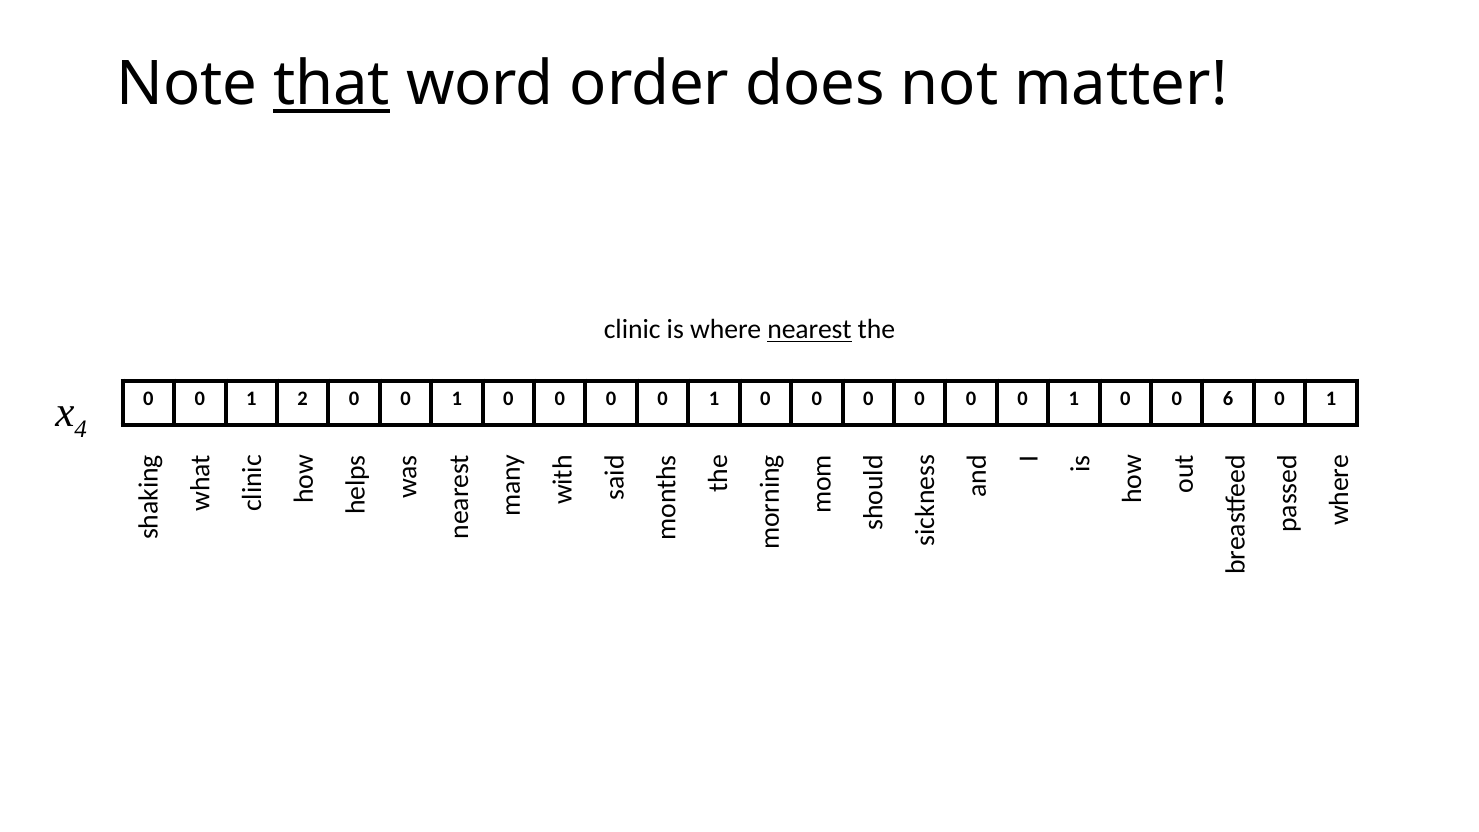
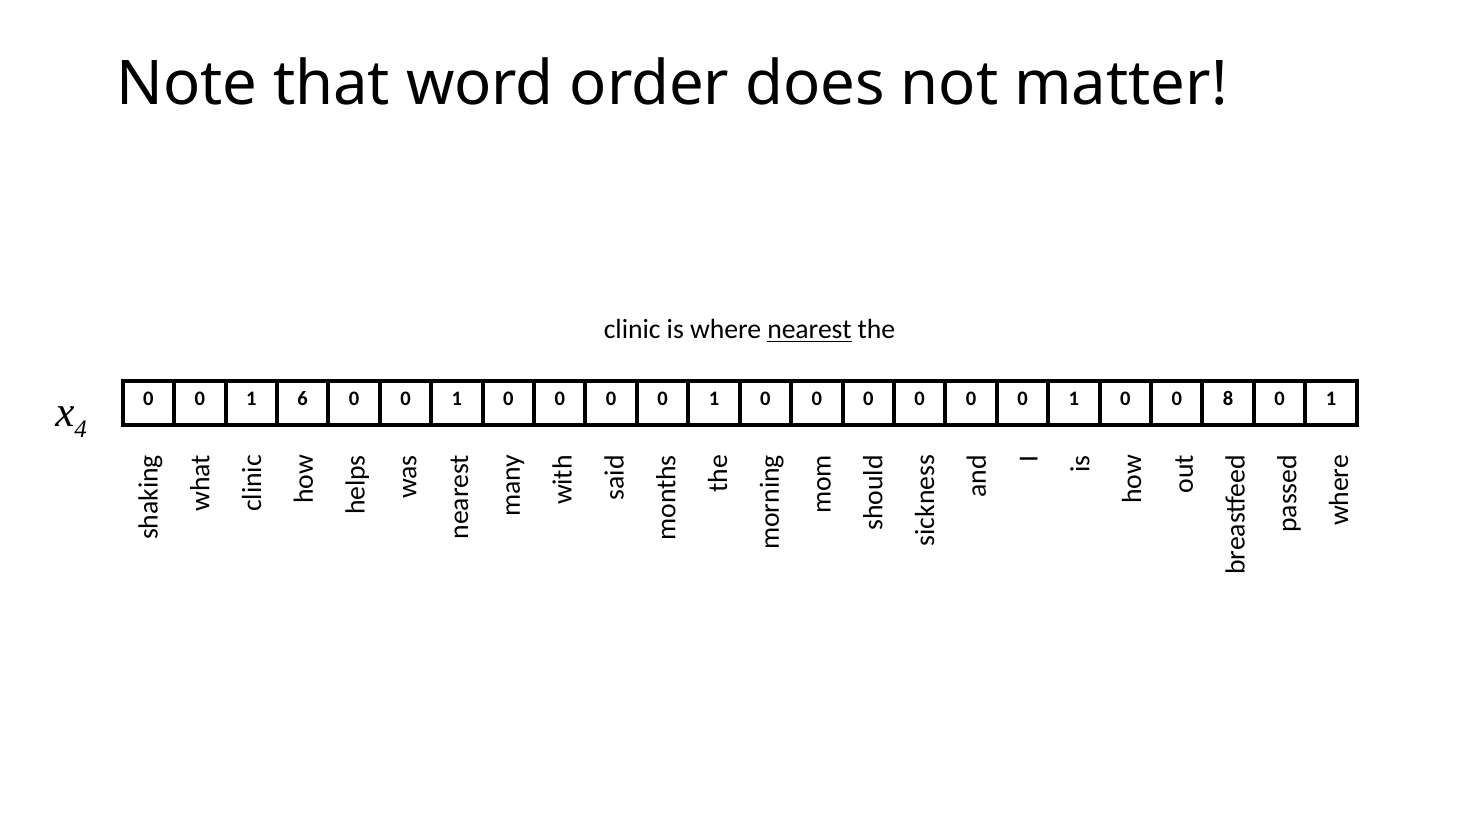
that underline: present -> none
2: 2 -> 6
6: 6 -> 8
